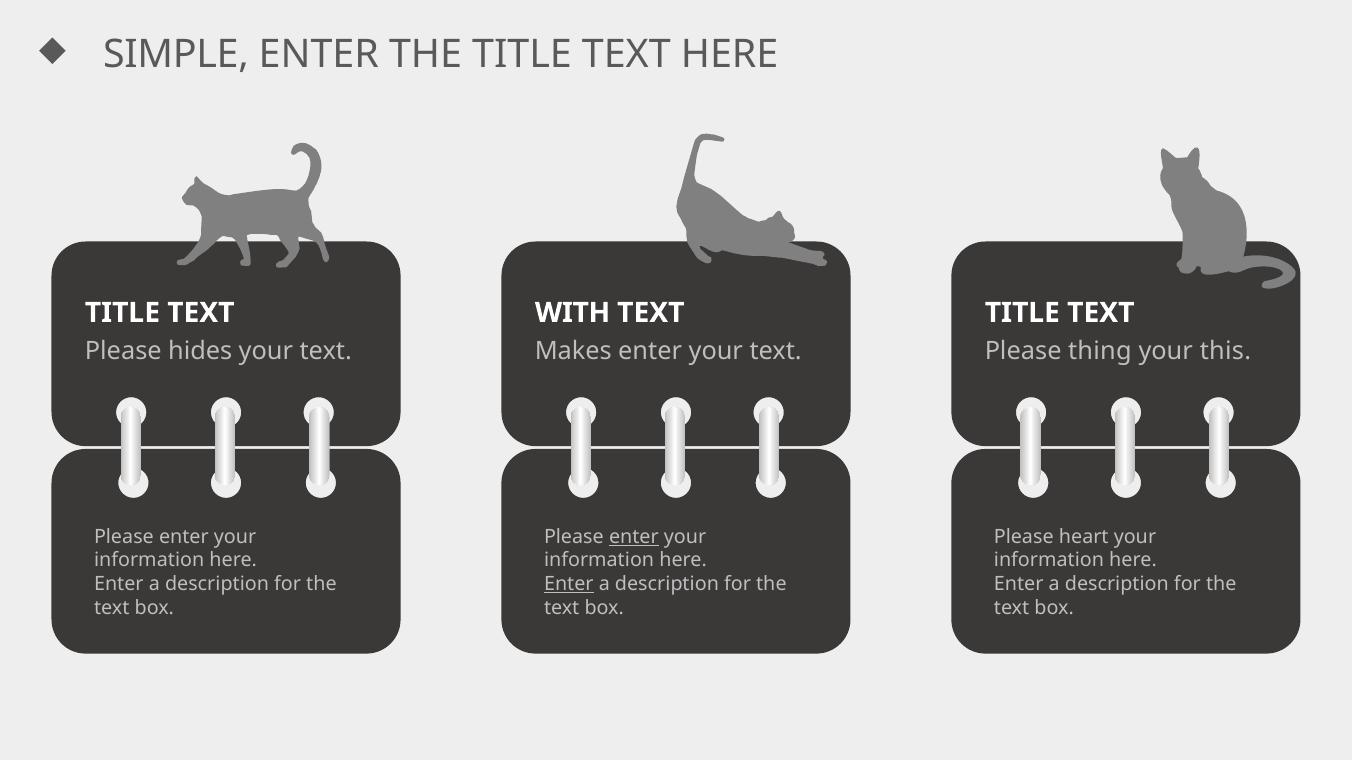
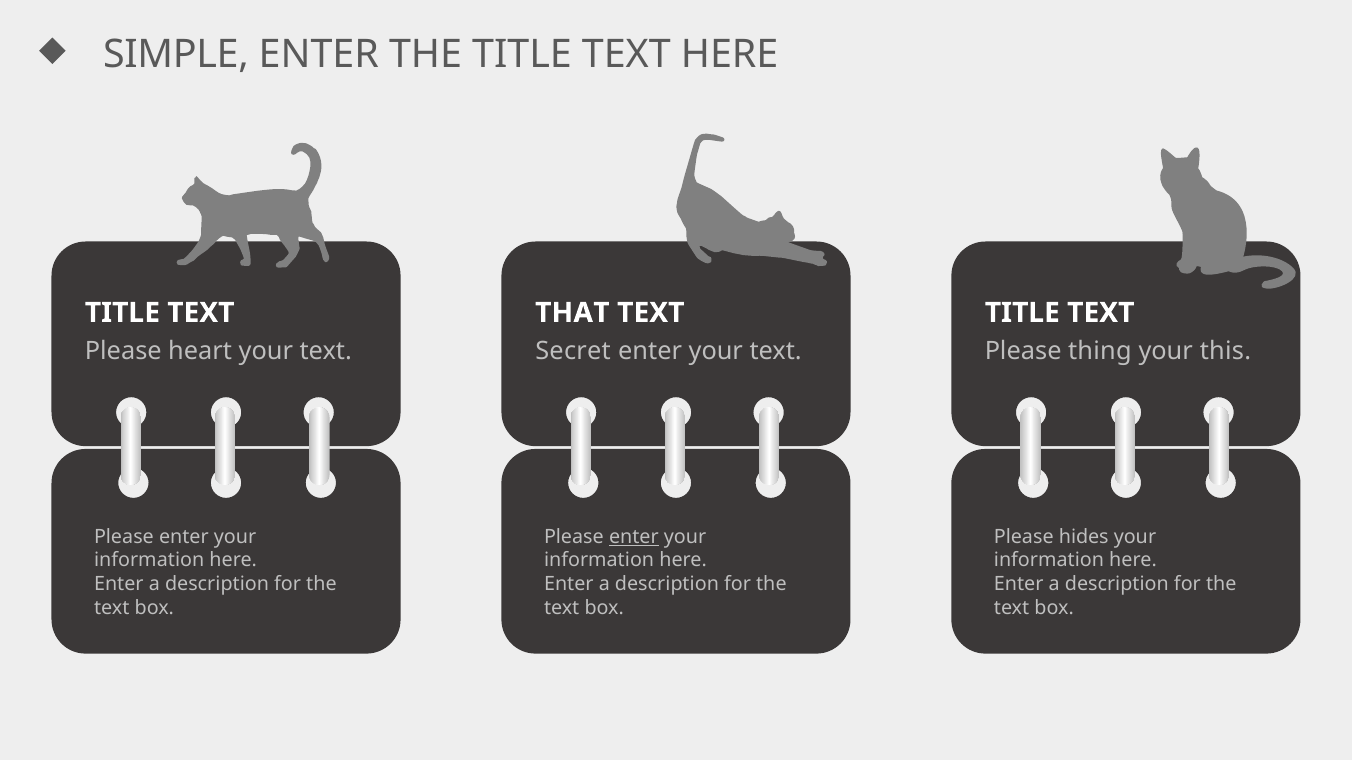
WITH: WITH -> THAT
hides: hides -> heart
Makes: Makes -> Secret
heart: heart -> hides
Enter at (569, 585) underline: present -> none
